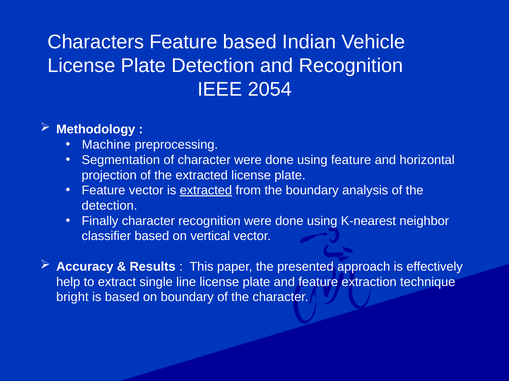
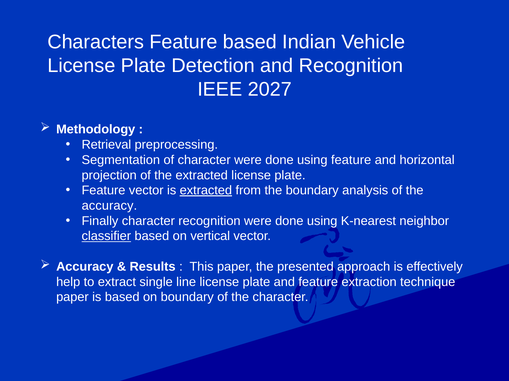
2054: 2054 -> 2027
Machine: Machine -> Retrieval
detection at (109, 206): detection -> accuracy
classifier underline: none -> present
bright at (72, 298): bright -> paper
